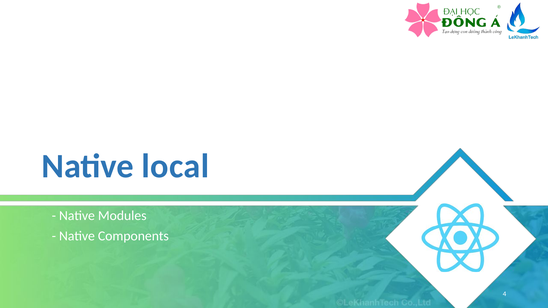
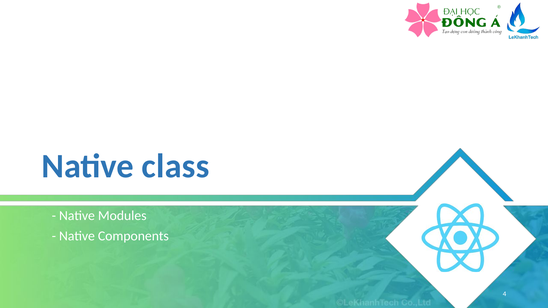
local: local -> class
